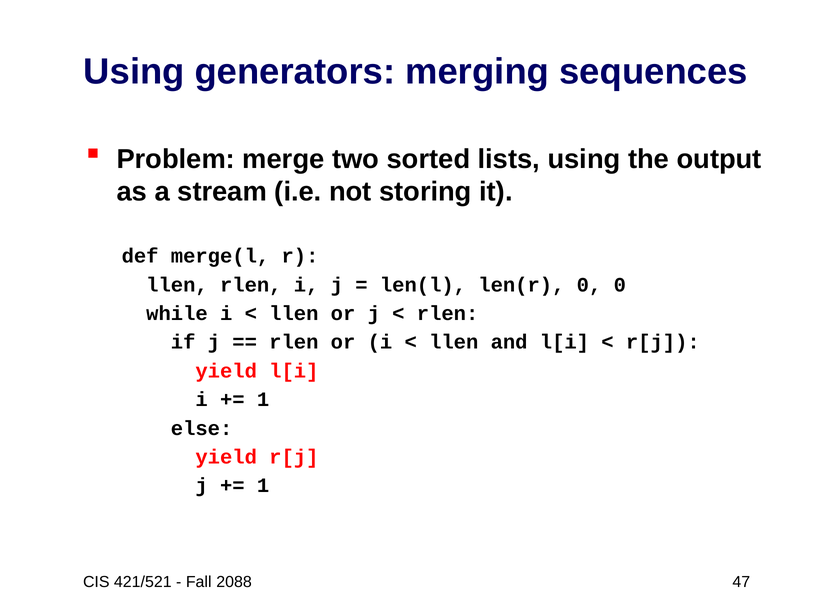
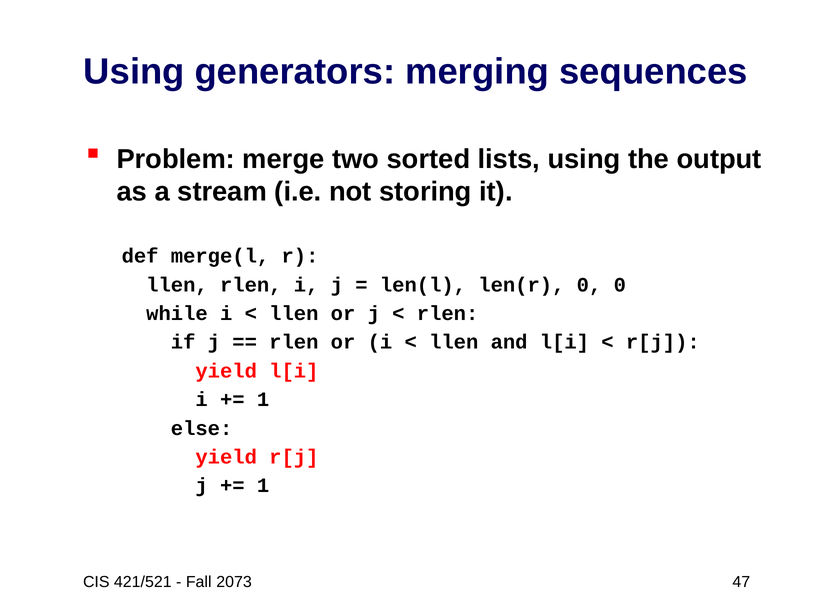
2088: 2088 -> 2073
